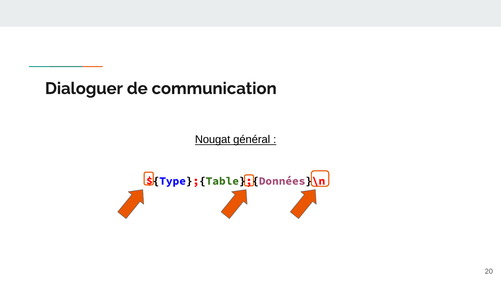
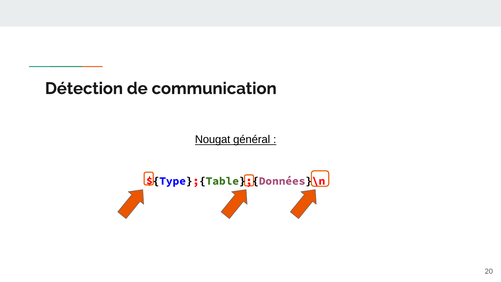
Dialoguer: Dialoguer -> Détection
